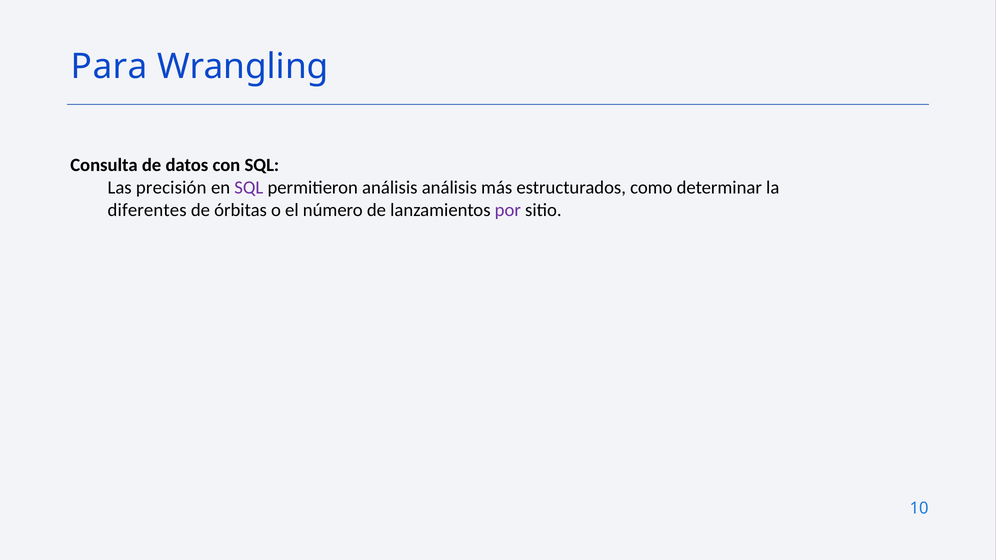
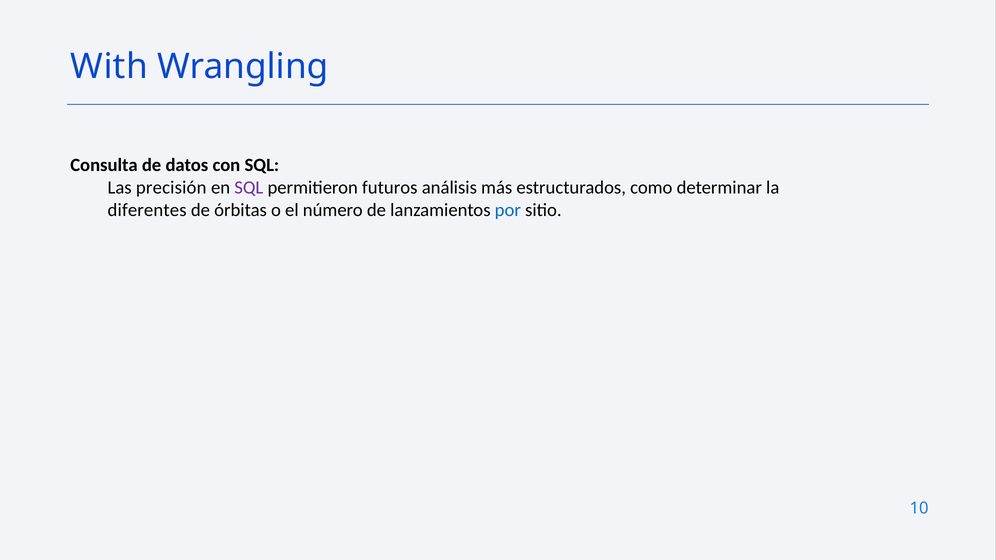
Para: Para -> With
permitieron análisis: análisis -> futuros
por colour: purple -> blue
